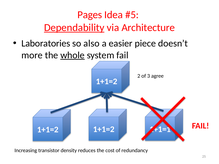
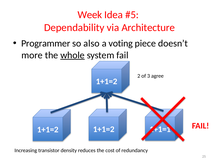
Pages: Pages -> Week
Dependability underline: present -> none
Laboratories: Laboratories -> Programmer
easier: easier -> voting
